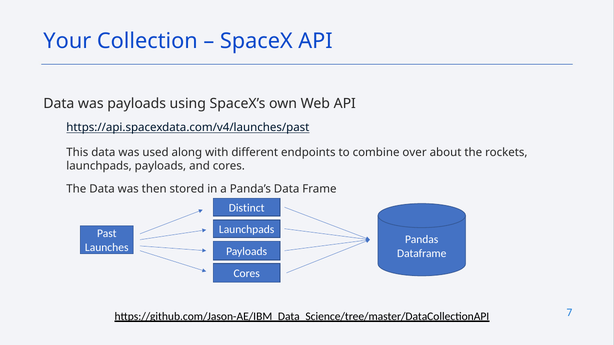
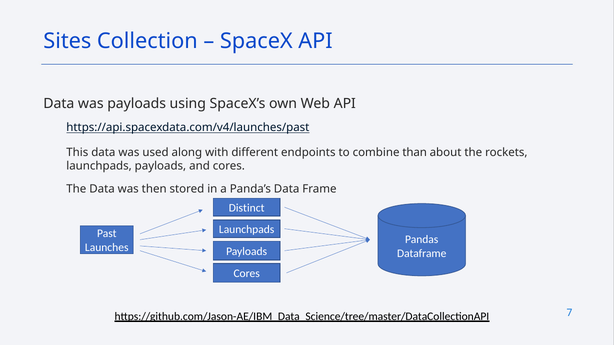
Your: Your -> Sites
over: over -> than
